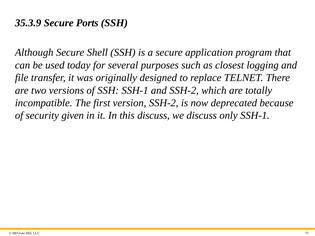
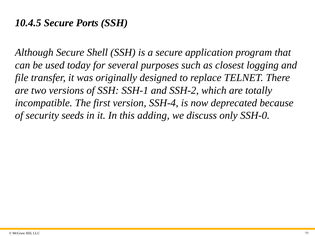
35.3.9: 35.3.9 -> 10.4.5
version SSH-2: SSH-2 -> SSH-4
given: given -> seeds
this discuss: discuss -> adding
only SSH-1: SSH-1 -> SSH-0
